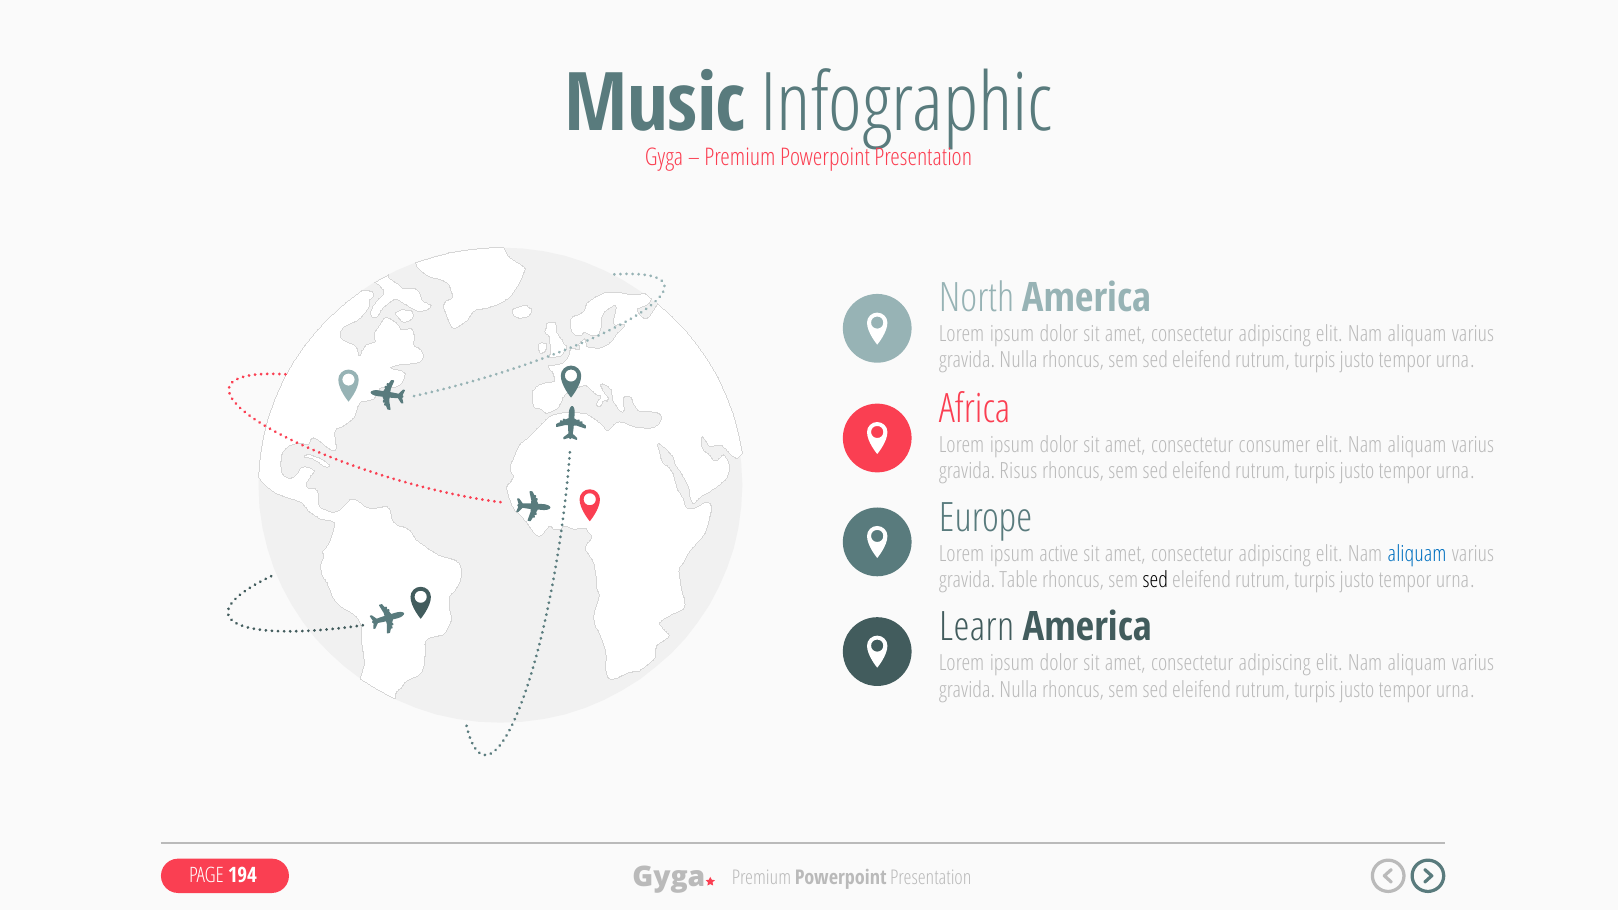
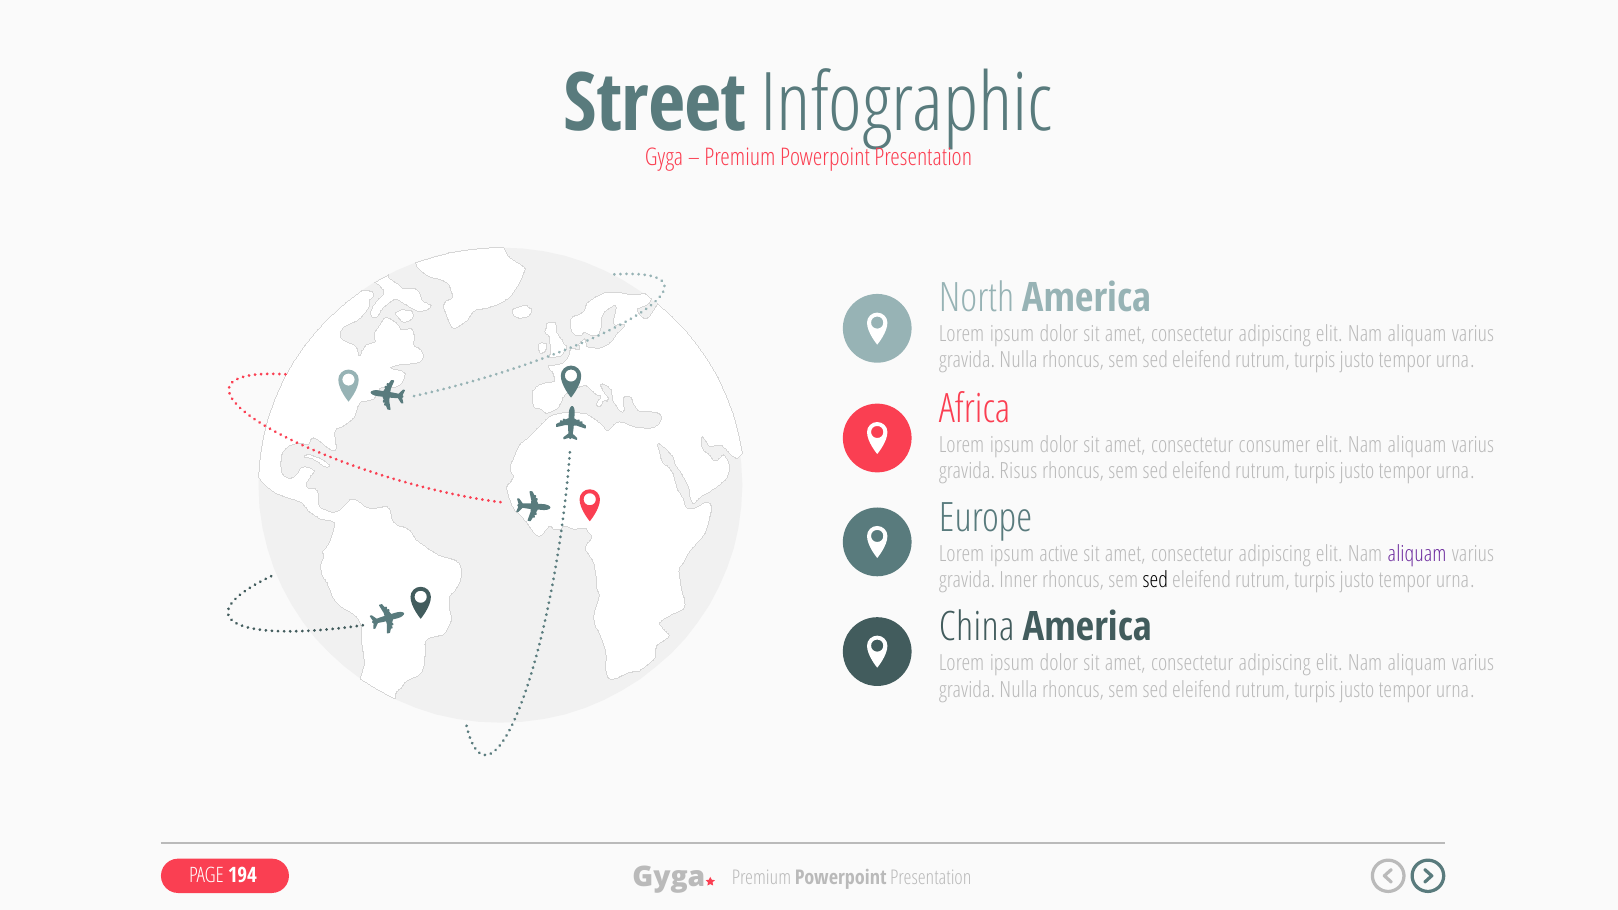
Music: Music -> Street
aliquam at (1417, 554) colour: blue -> purple
Table: Table -> Inner
Learn: Learn -> China
